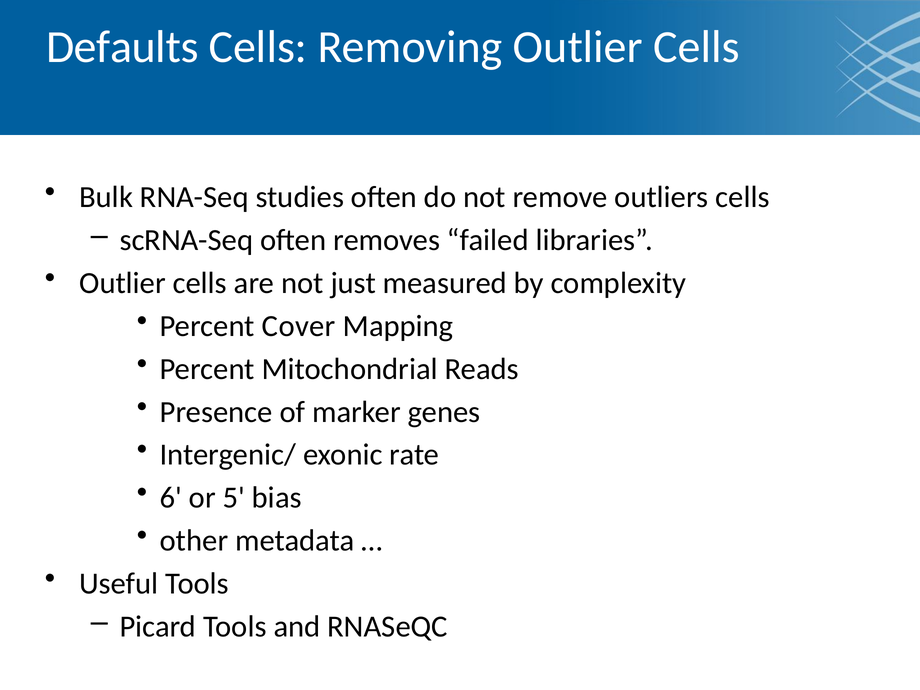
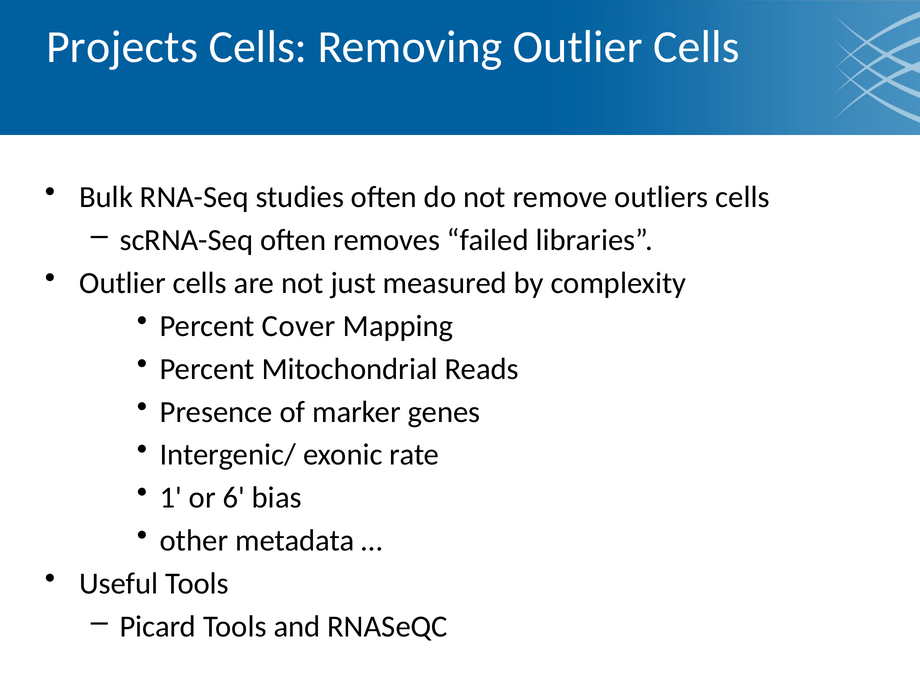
Defaults: Defaults -> Projects
6: 6 -> 1
5: 5 -> 6
